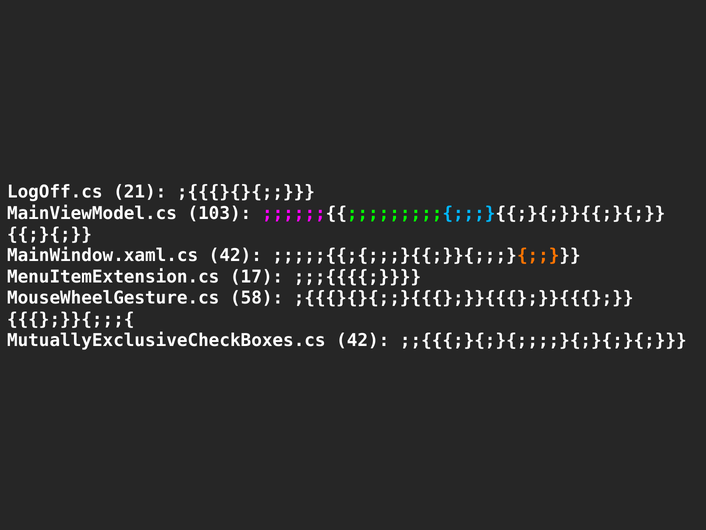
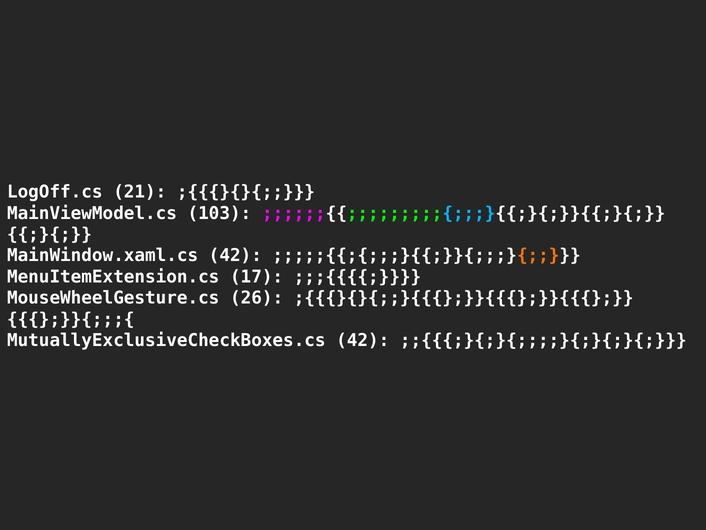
58: 58 -> 26
